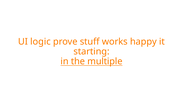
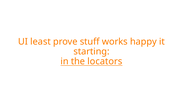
logic: logic -> least
multiple: multiple -> locators
